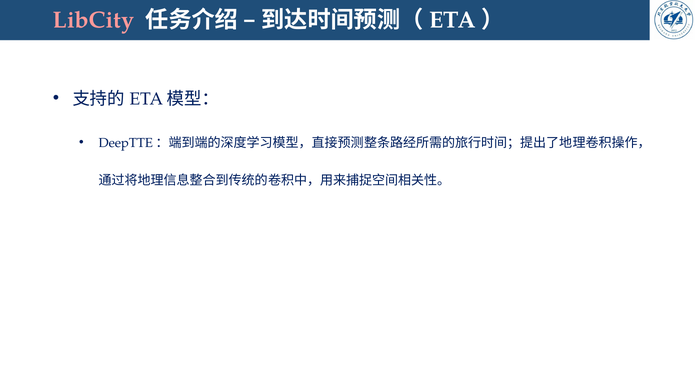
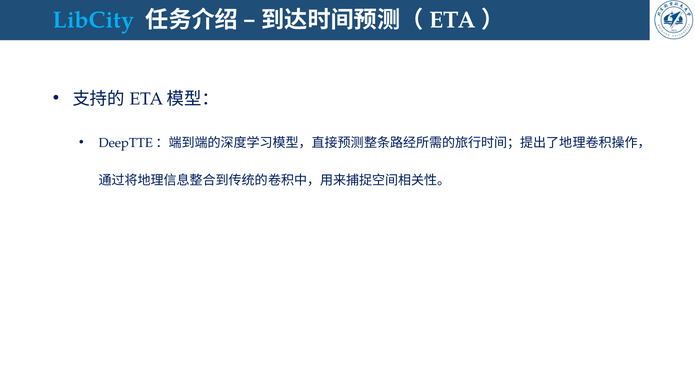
LibCity colour: pink -> light blue
